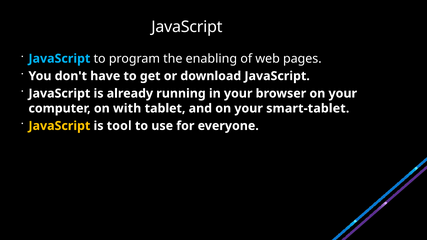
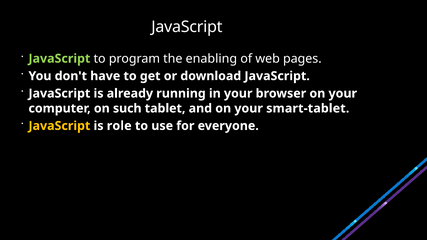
JavaScript at (59, 59) colour: light blue -> light green
with: with -> such
tool: tool -> role
